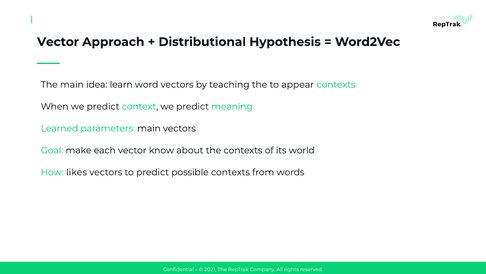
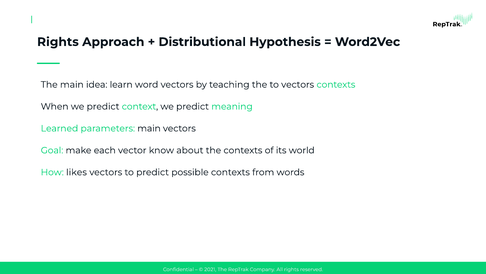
Vector at (58, 42): Vector -> Rights
to appear: appear -> vectors
